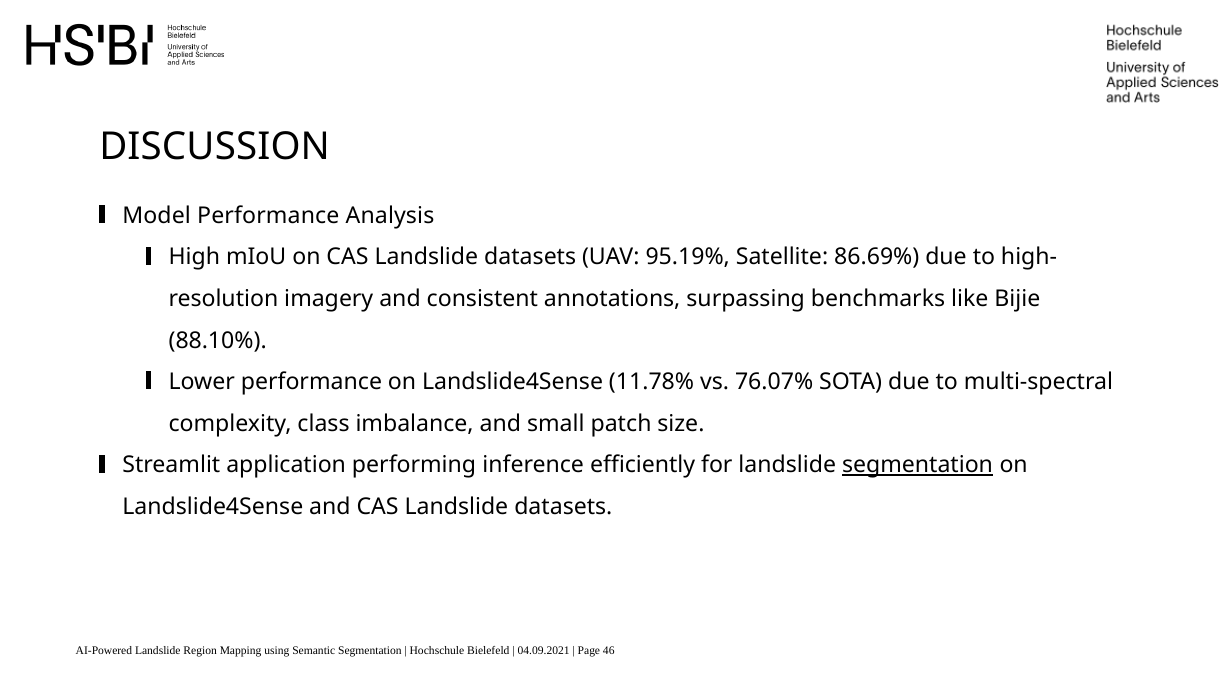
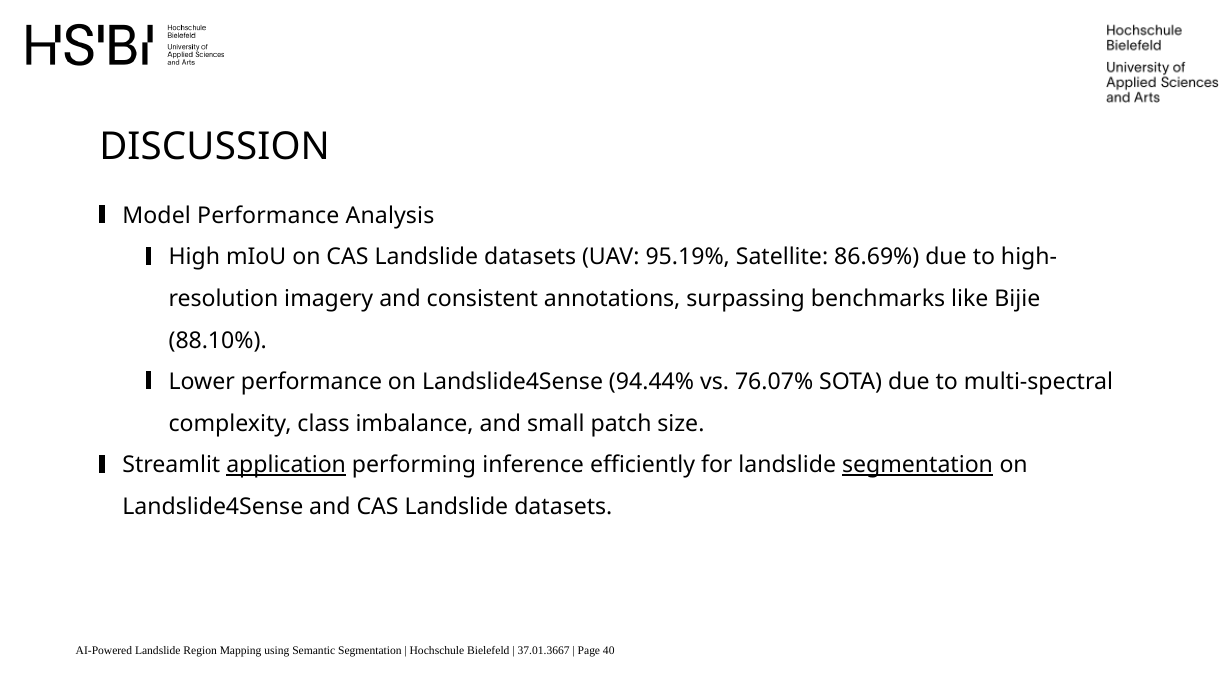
11.78%: 11.78% -> 94.44%
application underline: none -> present
04.09.2021: 04.09.2021 -> 37.01.3667
46: 46 -> 40
